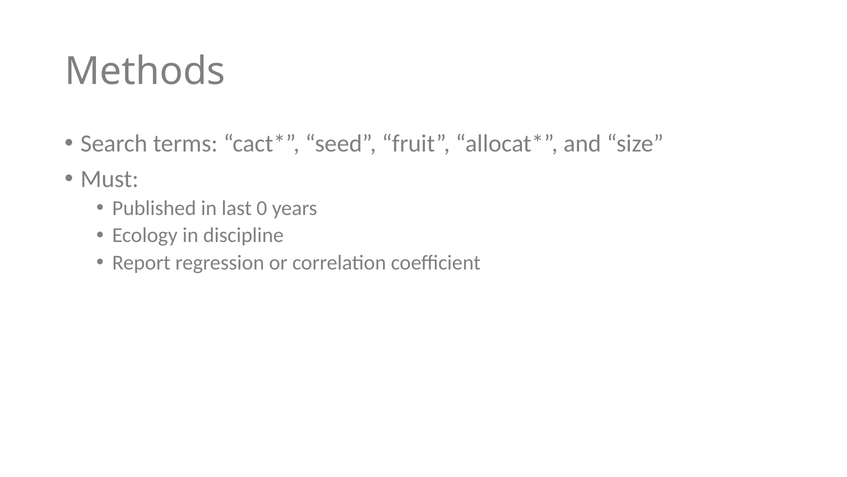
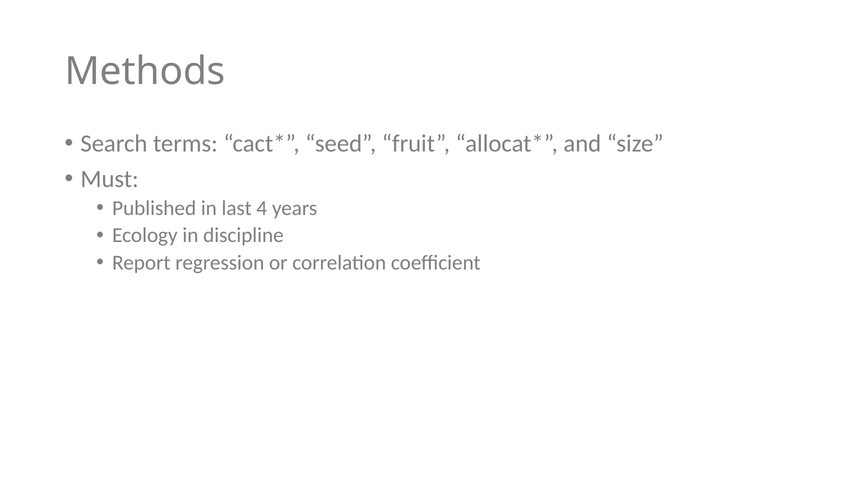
0: 0 -> 4
